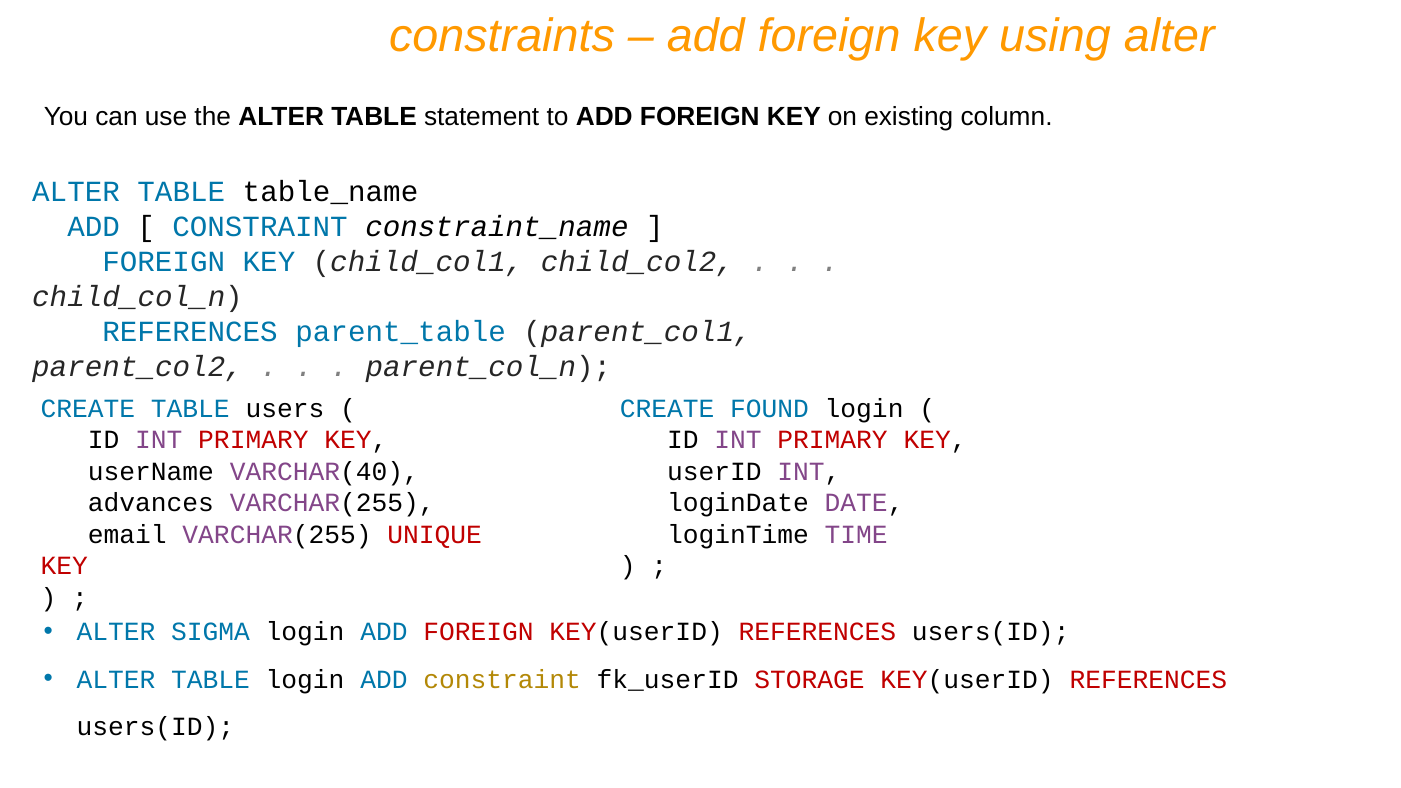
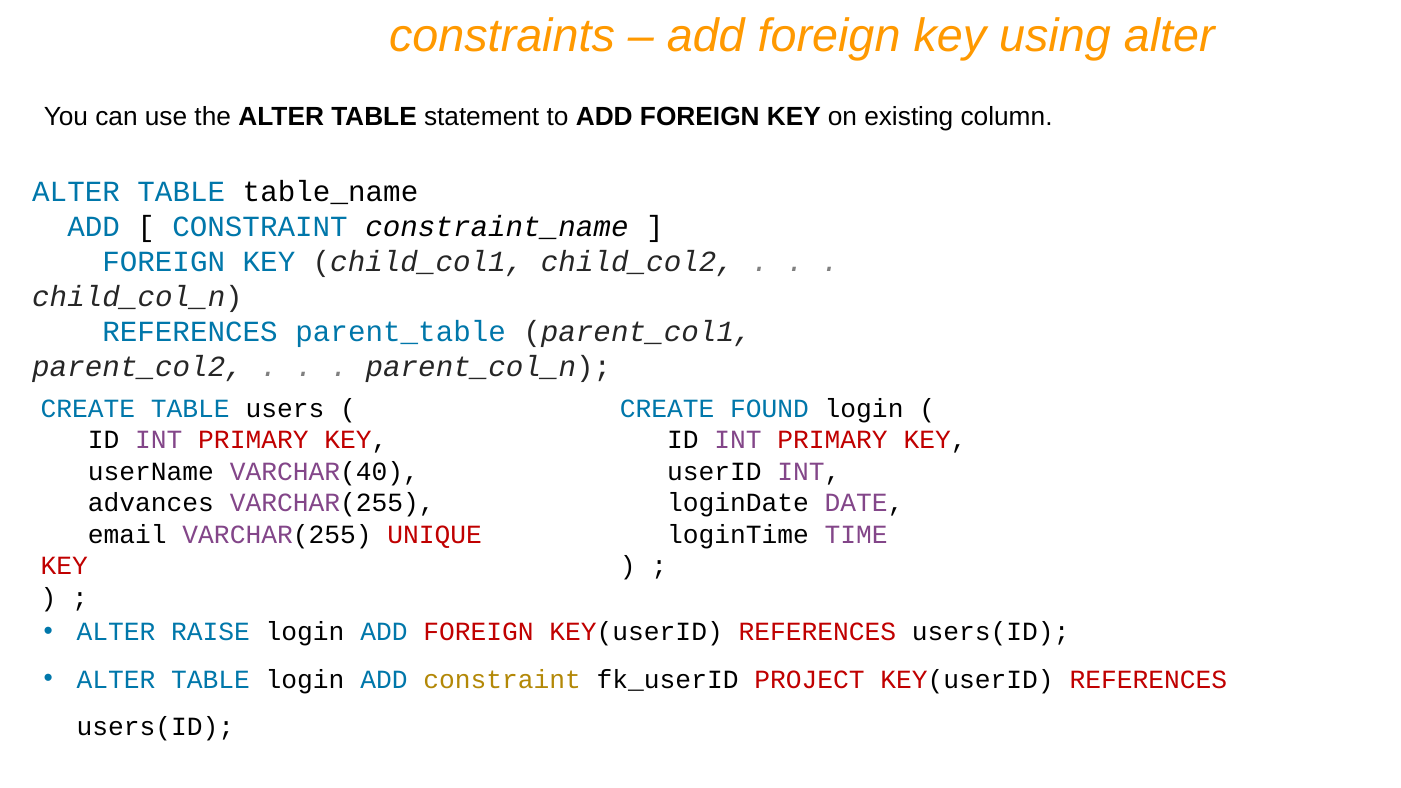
SIGMA: SIGMA -> RAISE
STORAGE: STORAGE -> PROJECT
